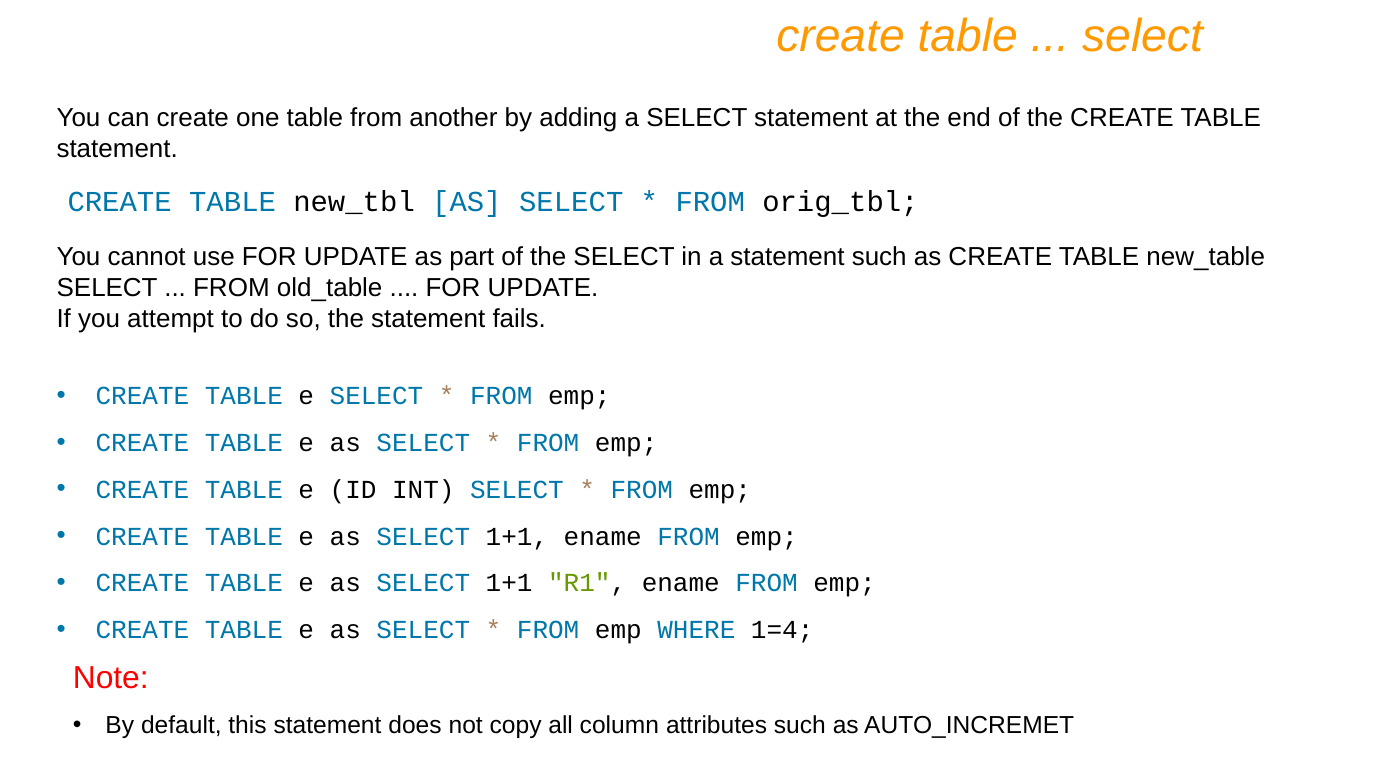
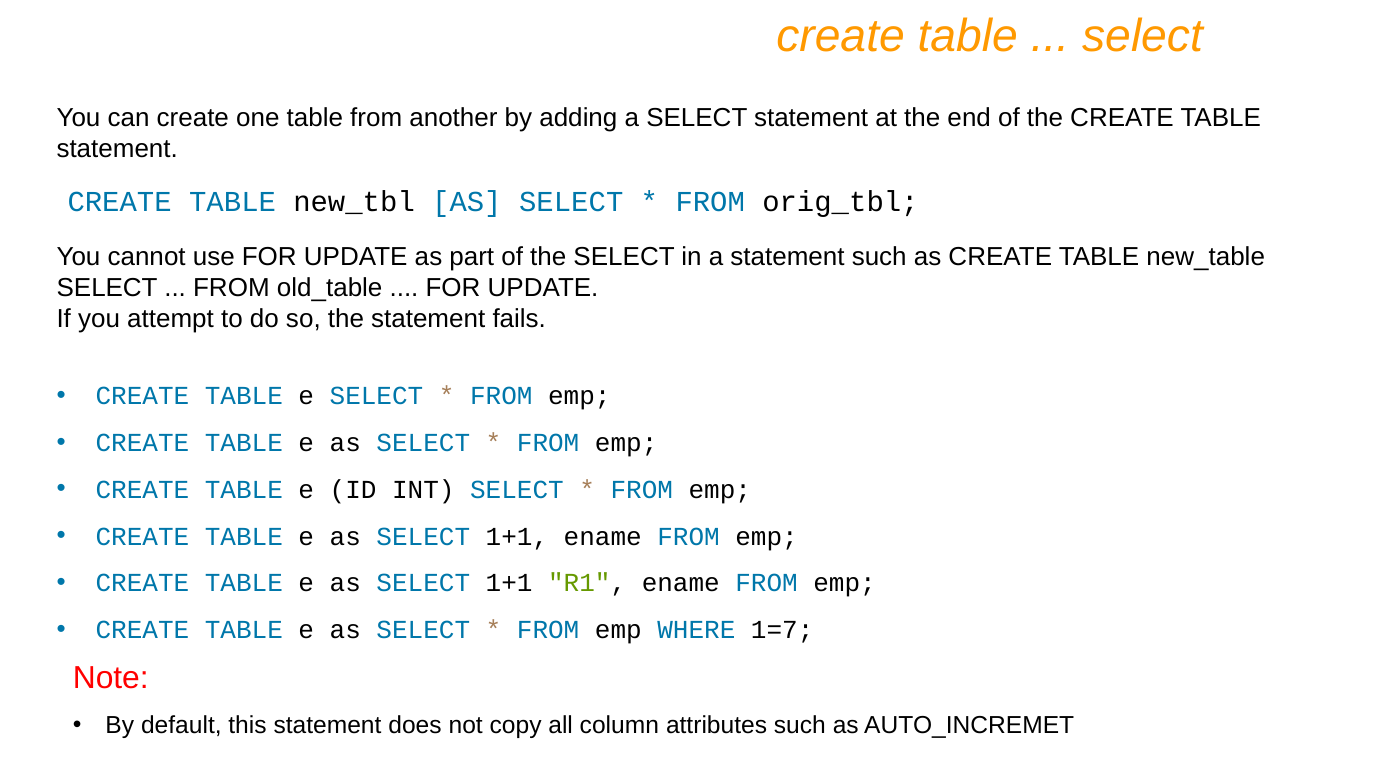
1=4: 1=4 -> 1=7
